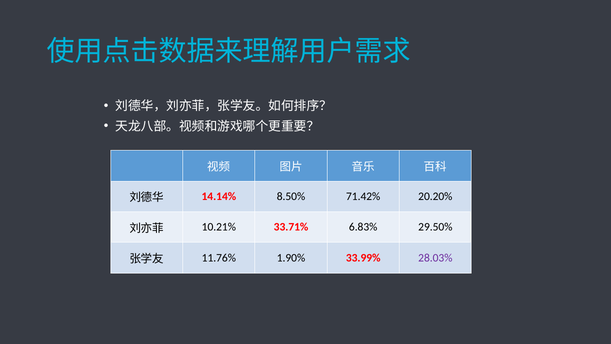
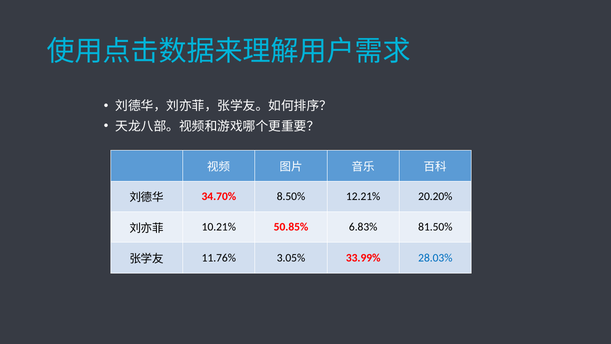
14.14%: 14.14% -> 34.70%
71.42%: 71.42% -> 12.21%
33.71%: 33.71% -> 50.85%
29.50%: 29.50% -> 81.50%
1.90%: 1.90% -> 3.05%
28.03% colour: purple -> blue
